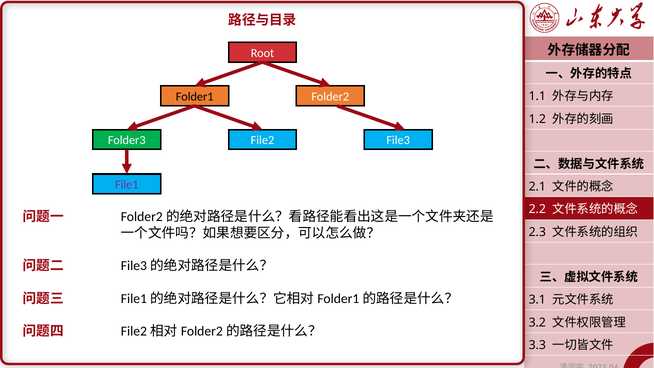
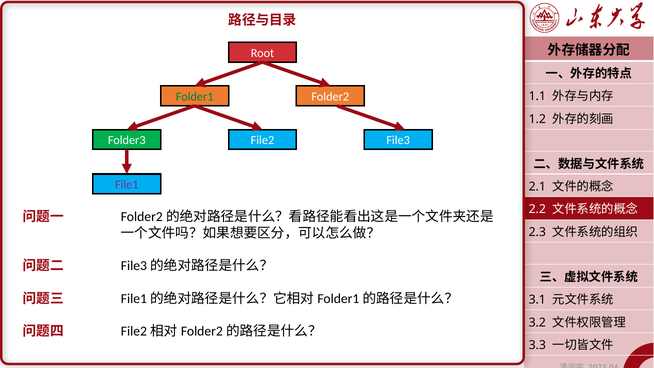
Folder1 colour: black -> green
